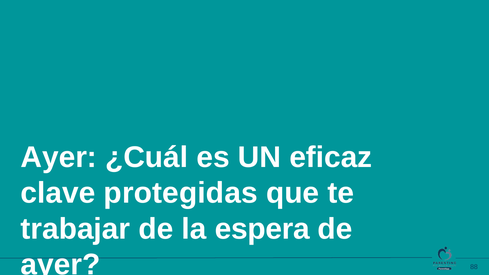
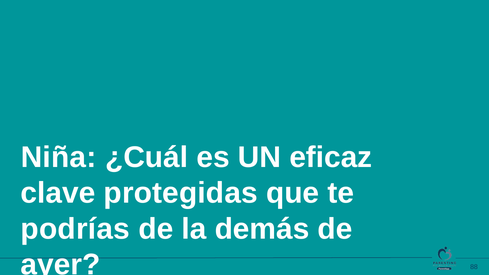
Ayer at (59, 157): Ayer -> Niña
trabajar: trabajar -> podrías
espera: espera -> demás
